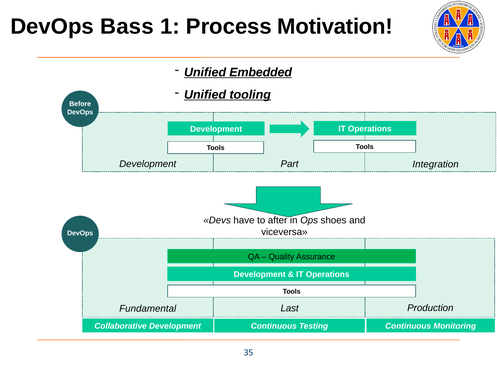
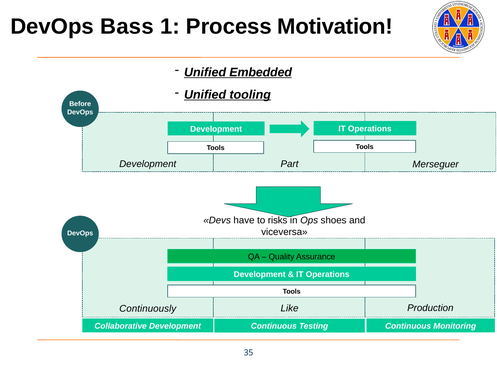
Integration: Integration -> Merseguer
after: after -> risks
Last: Last -> Like
Fundamental: Fundamental -> Continuously
